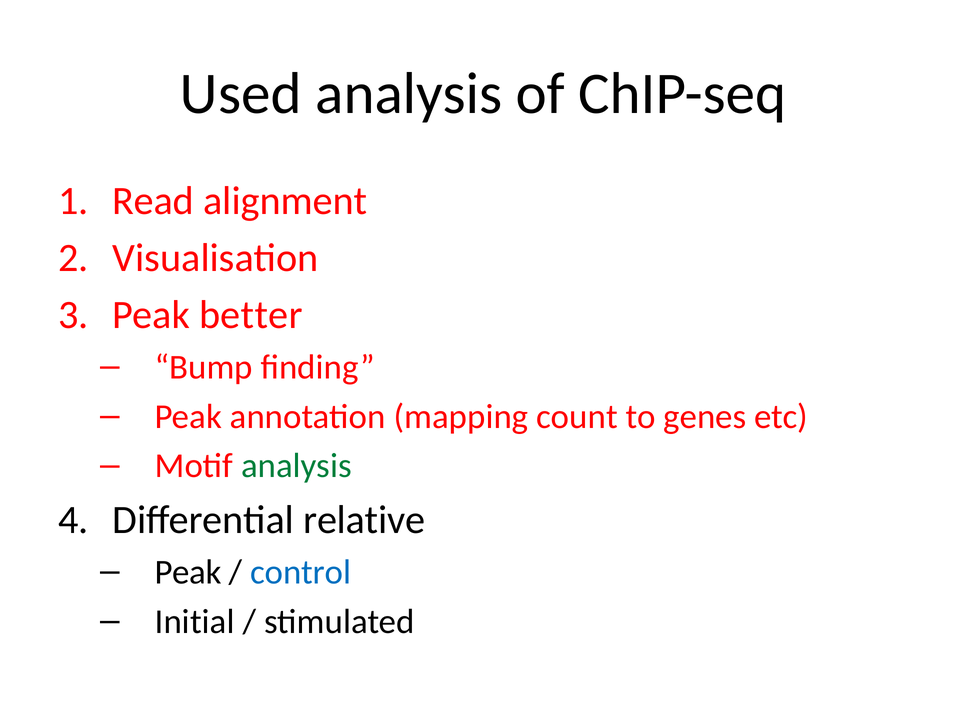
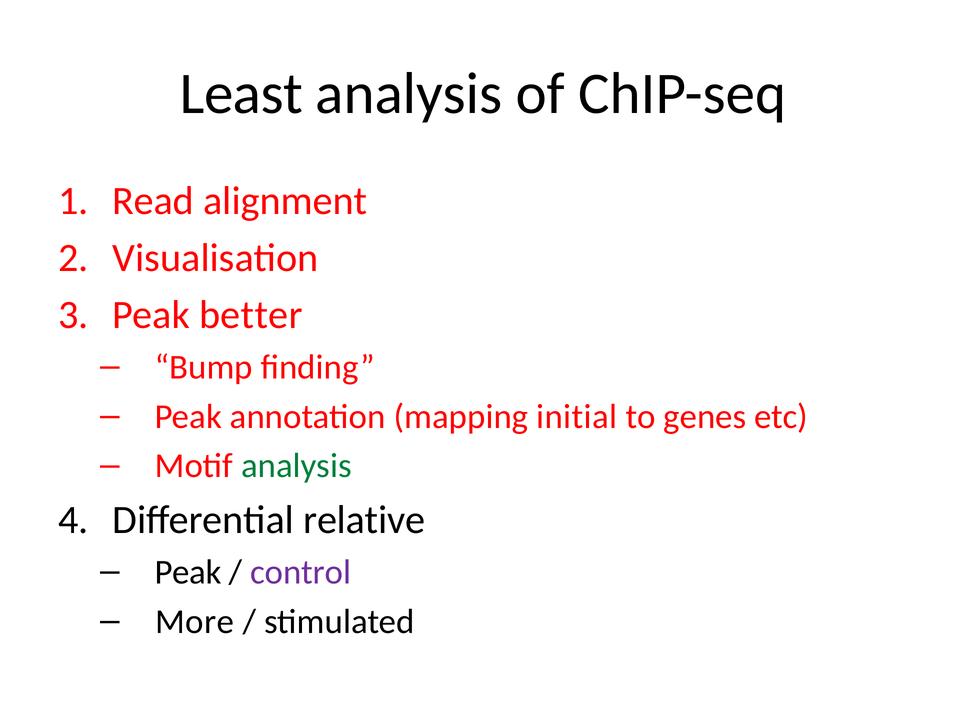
Used: Used -> Least
count: count -> initial
control colour: blue -> purple
Initial: Initial -> More
